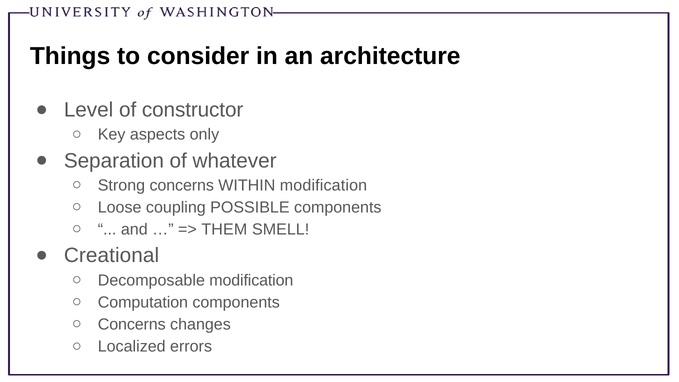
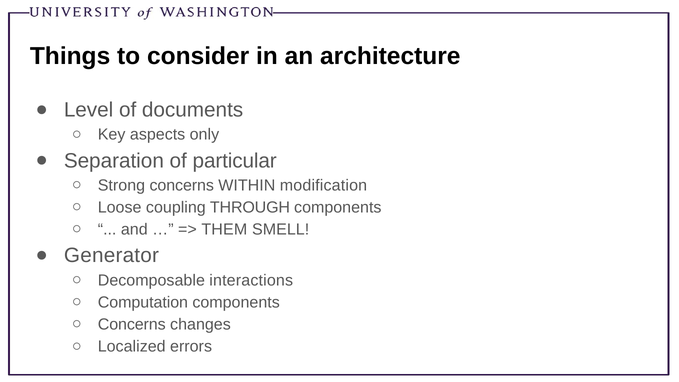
constructor: constructor -> documents
whatever: whatever -> particular
POSSIBLE: POSSIBLE -> THROUGH
Creational: Creational -> Generator
Decomposable modification: modification -> interactions
